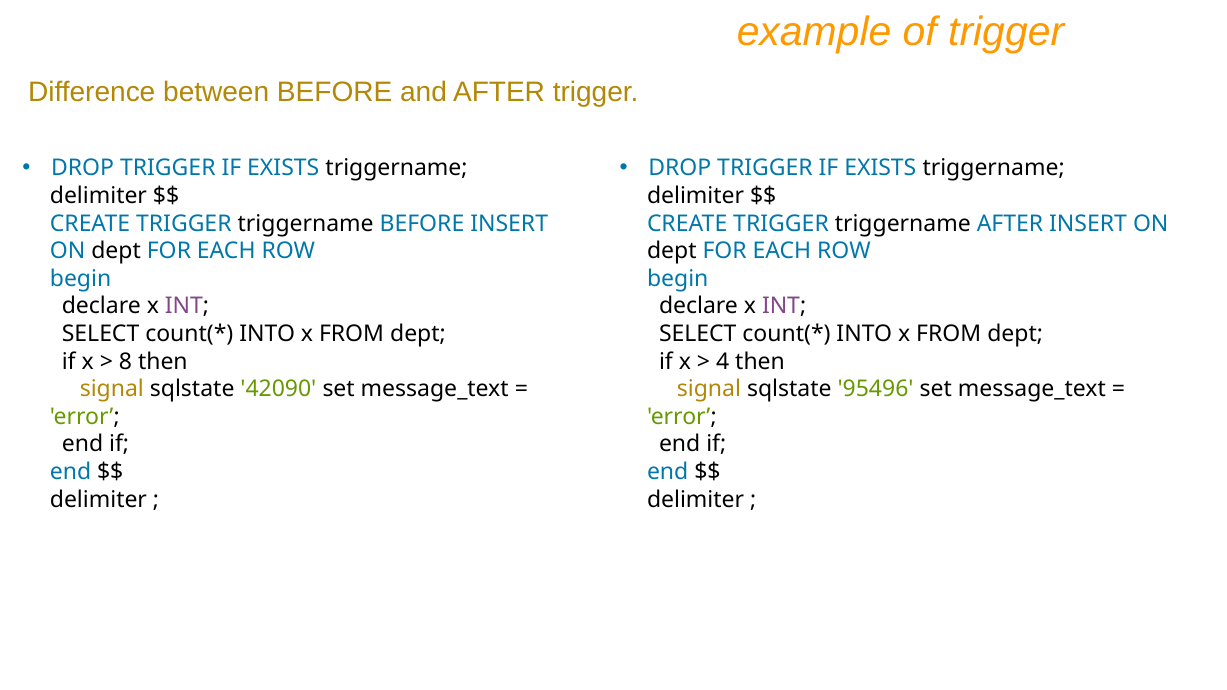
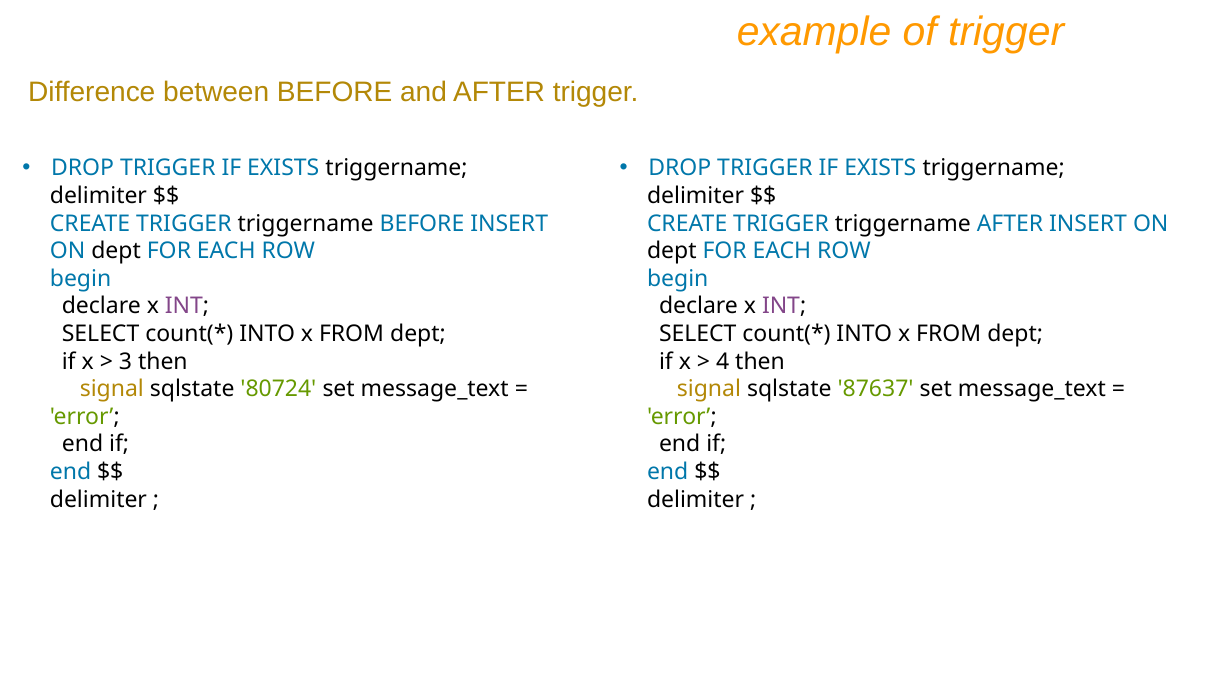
8: 8 -> 3
42090: 42090 -> 80724
95496: 95496 -> 87637
